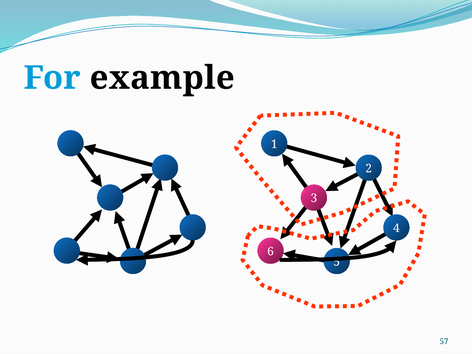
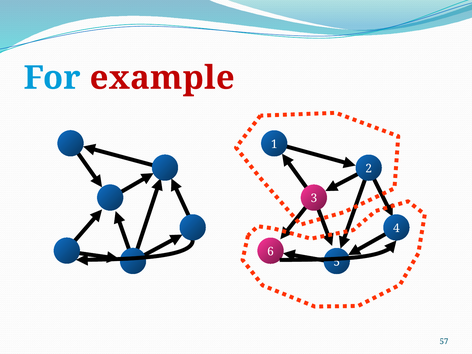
example colour: black -> red
